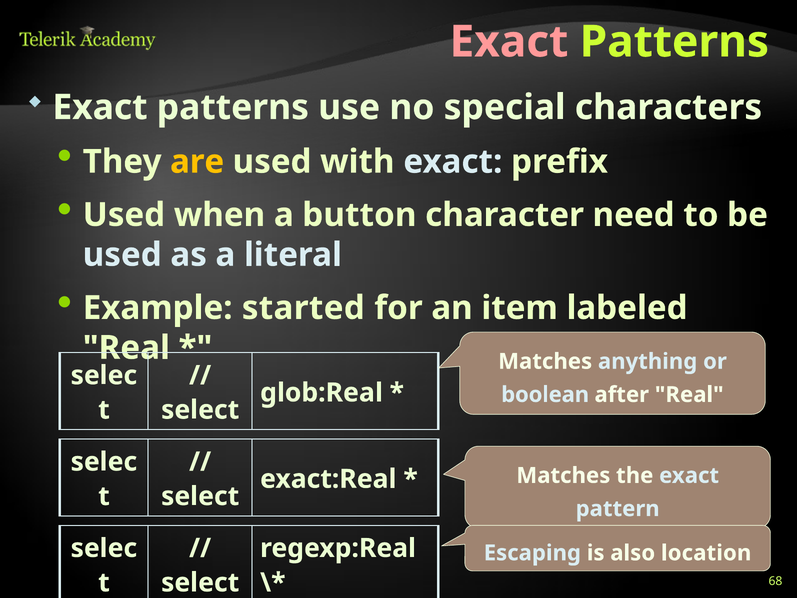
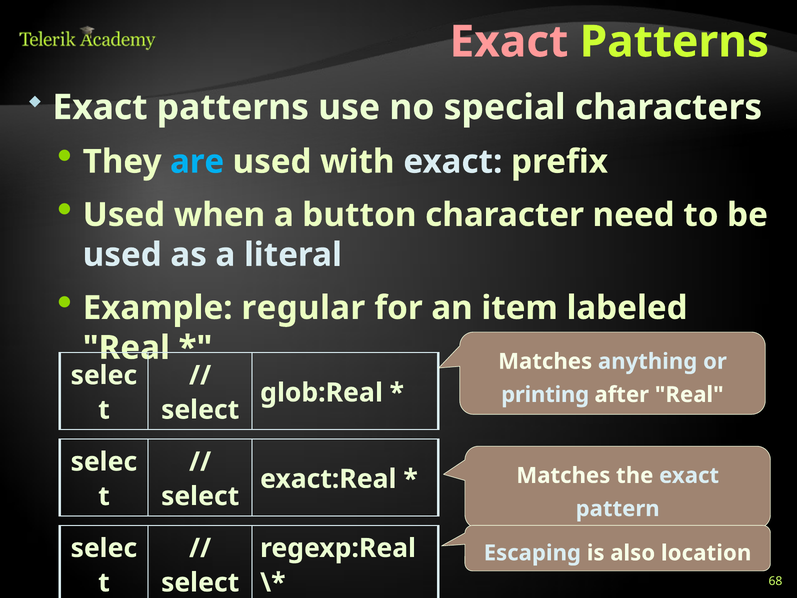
are colour: yellow -> light blue
started: started -> regular
boolean: boolean -> printing
